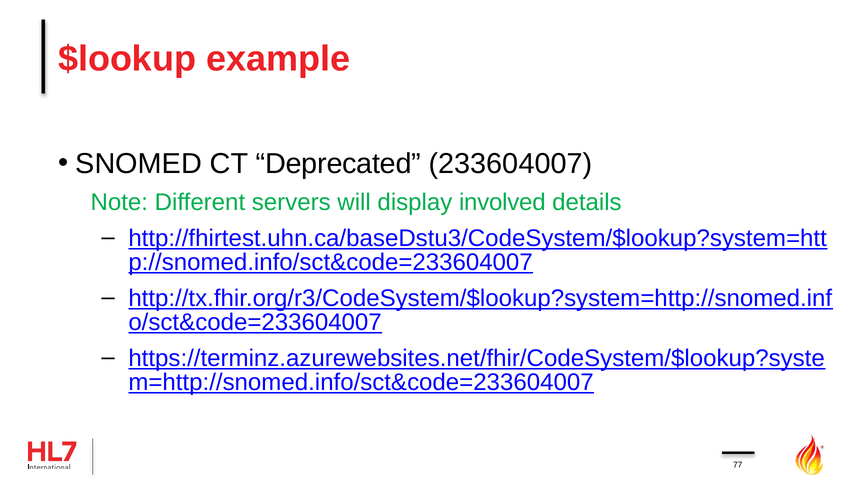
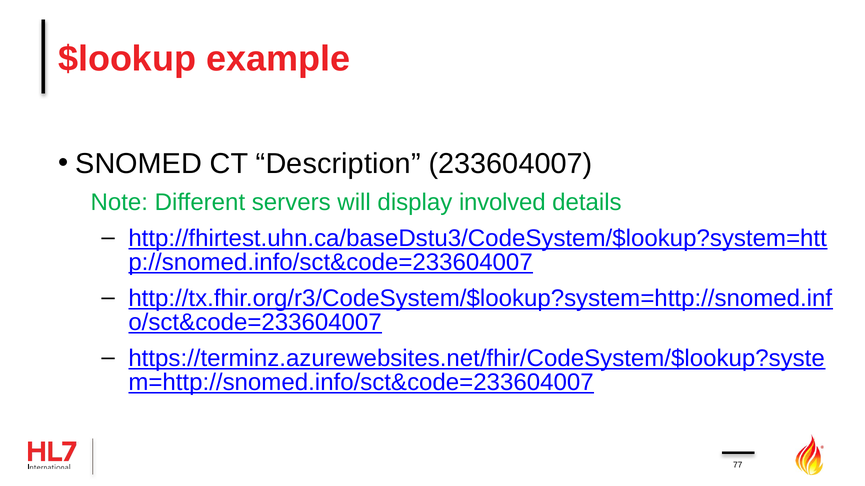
Deprecated: Deprecated -> Description
